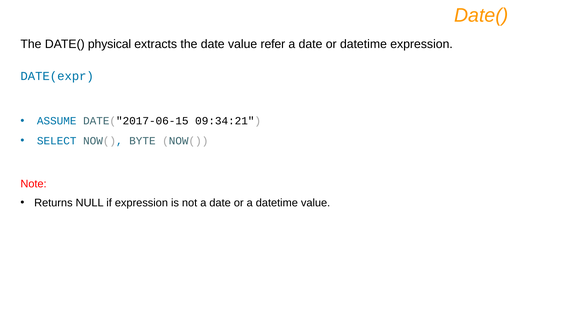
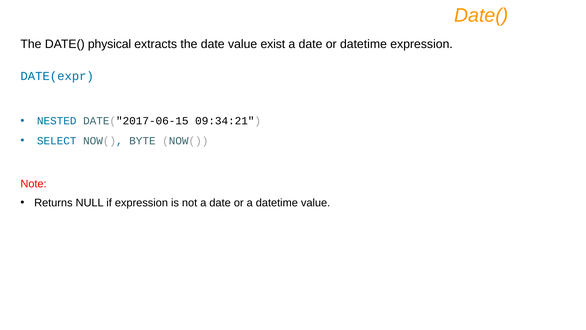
refer: refer -> exist
ASSUME: ASSUME -> NESTED
